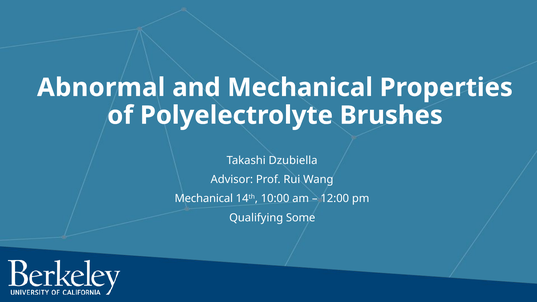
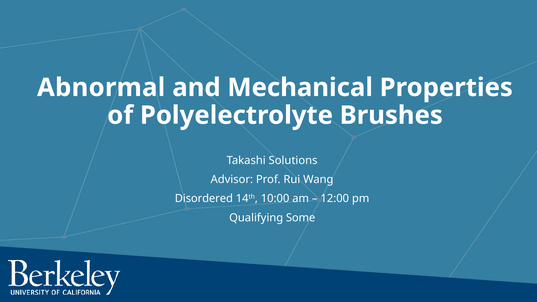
Dzubiella: Dzubiella -> Solutions
Mechanical at (204, 199): Mechanical -> Disordered
